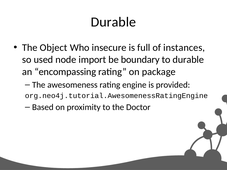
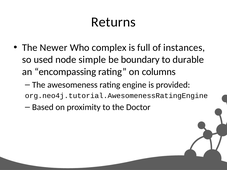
Durable at (113, 22): Durable -> Returns
Object: Object -> Newer
insecure: insecure -> complex
import: import -> simple
package: package -> columns
